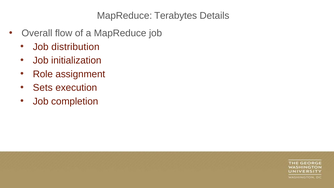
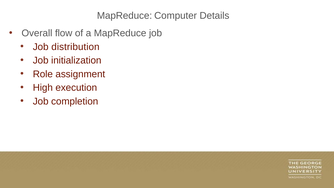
Terabytes: Terabytes -> Computer
Sets: Sets -> High
